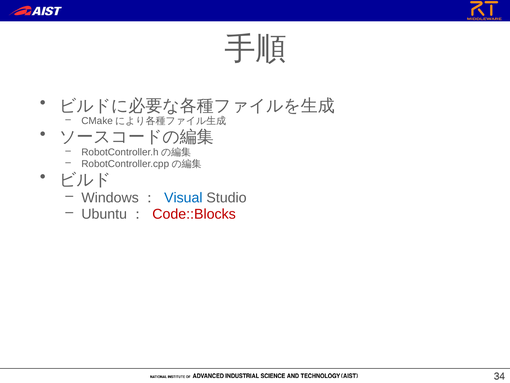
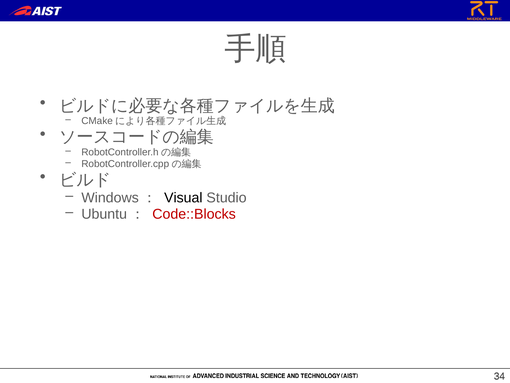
Visual colour: blue -> black
